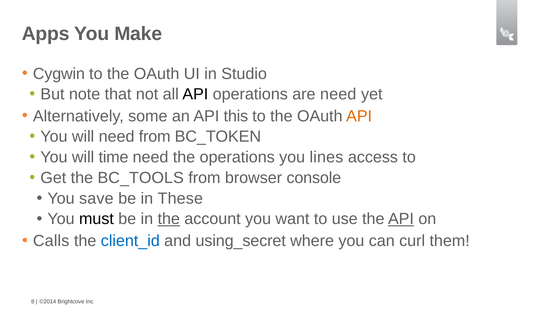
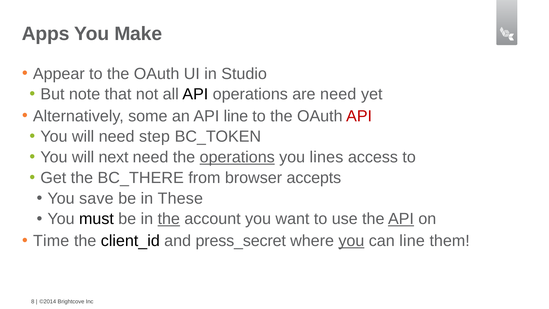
Cygwin: Cygwin -> Appear
API this: this -> line
API at (359, 116) colour: orange -> red
need from: from -> step
time: time -> next
operations at (237, 157) underline: none -> present
BC_TOOLS: BC_TOOLS -> BC_THERE
console: console -> accepts
Calls: Calls -> Time
client_id colour: blue -> black
using_secret: using_secret -> press_secret
you at (351, 241) underline: none -> present
can curl: curl -> line
